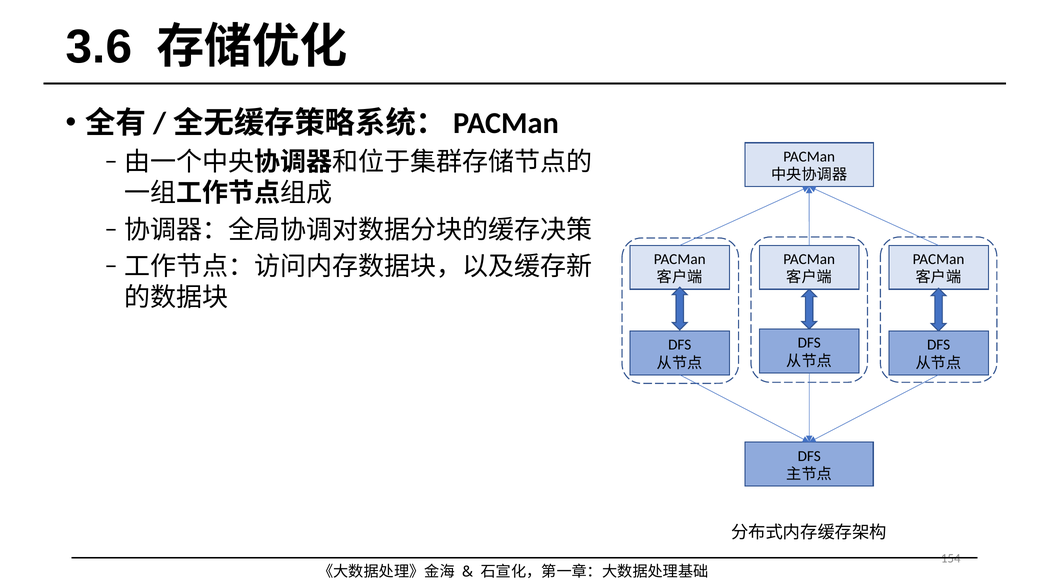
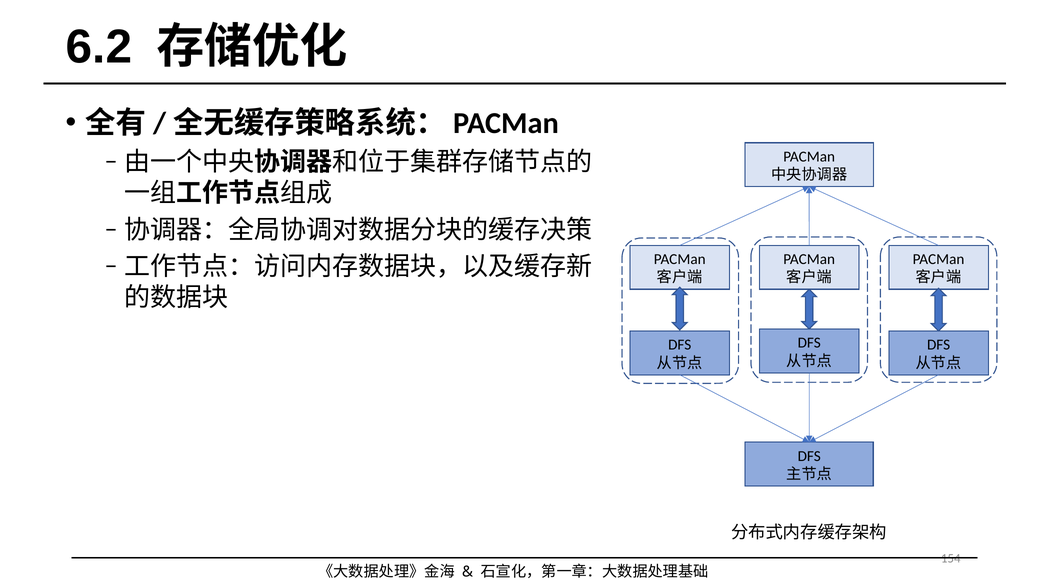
3.6: 3.6 -> 6.2
